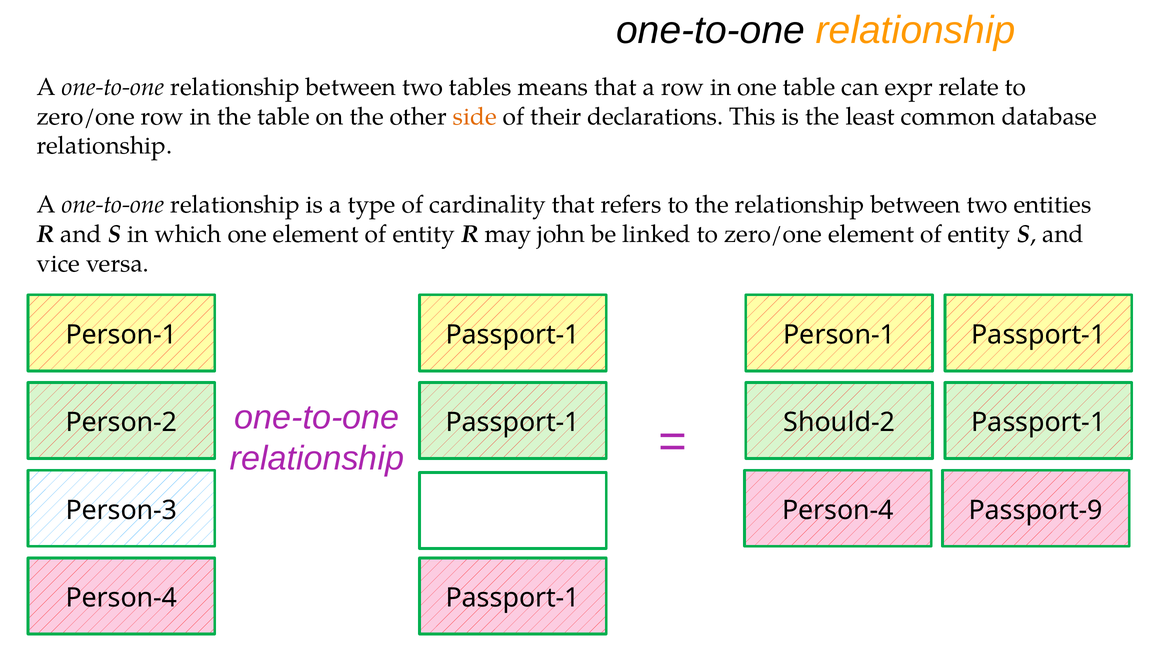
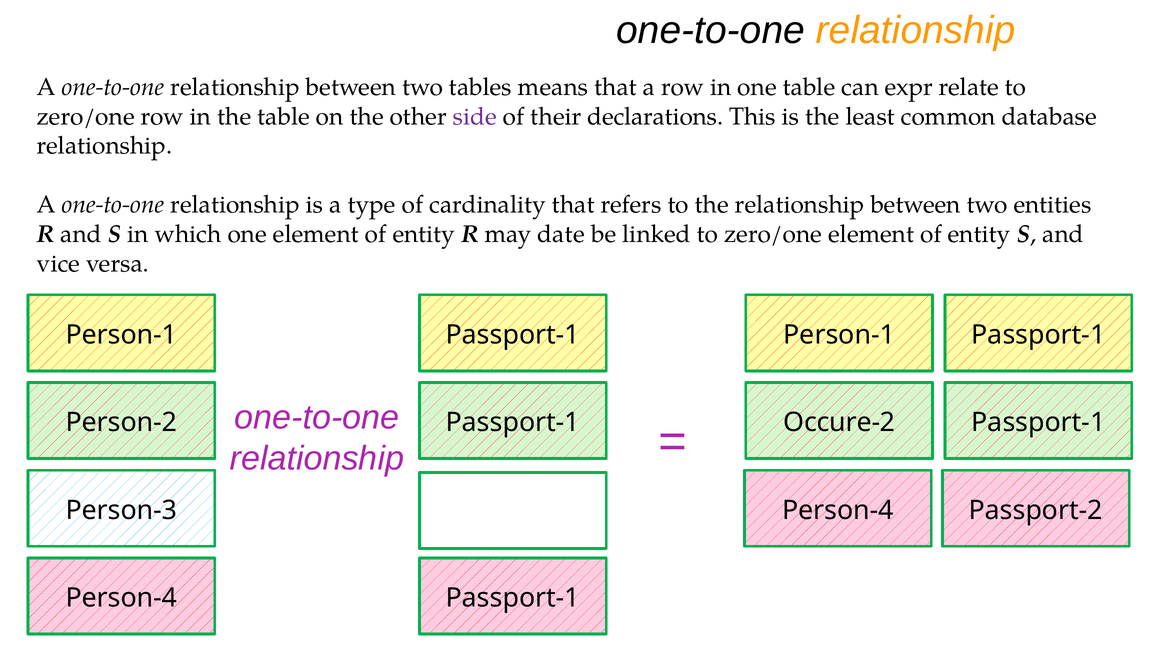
side colour: orange -> purple
john: john -> date
Should-2: Should-2 -> Occure-2
Passport-9: Passport-9 -> Passport-2
